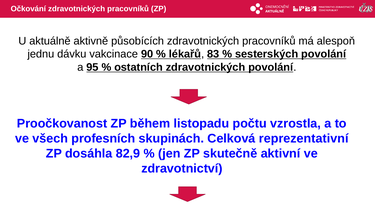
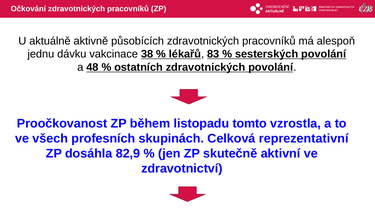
90: 90 -> 38
95: 95 -> 48
počtu: počtu -> tomto
